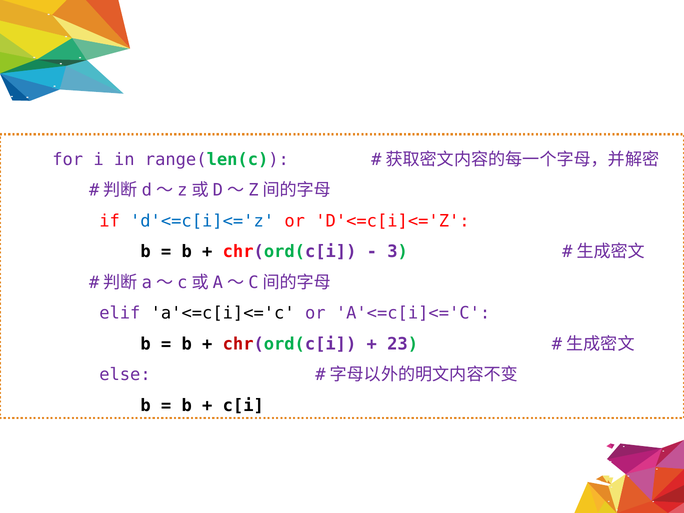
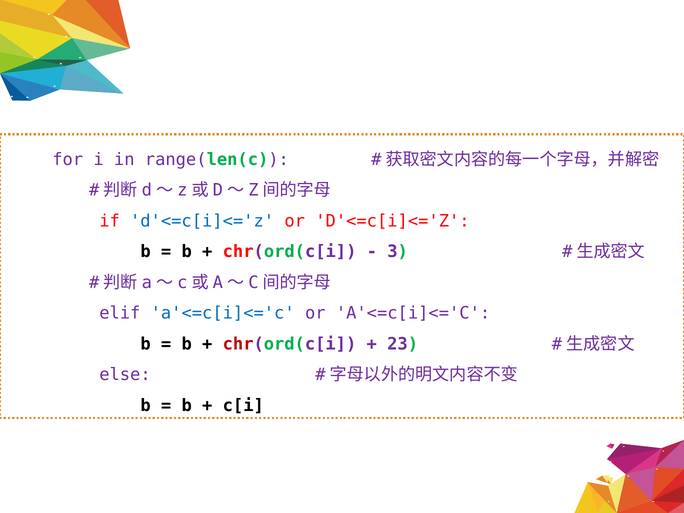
a'<=c[i]<='c at (223, 313) colour: black -> blue
